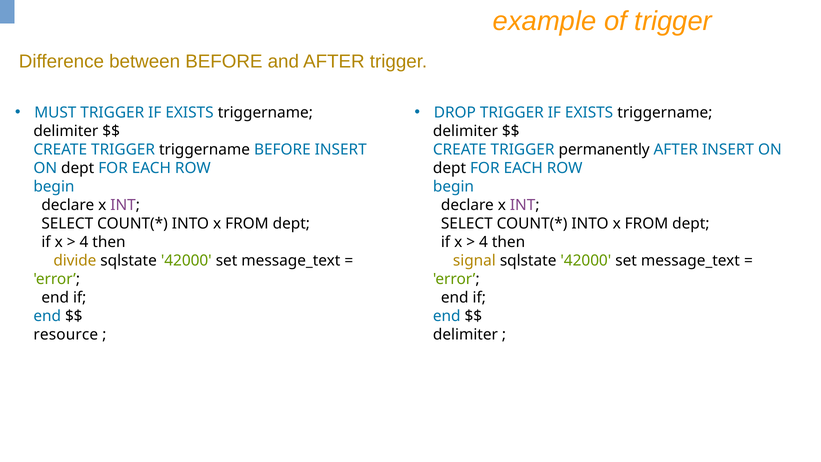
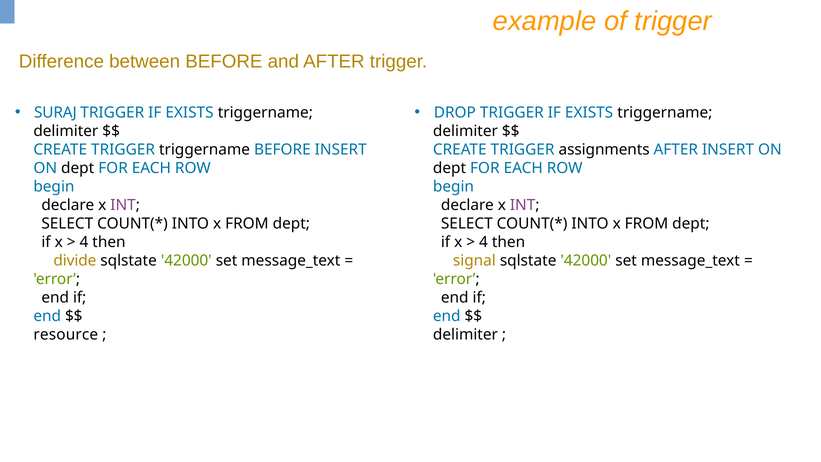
MUST: MUST -> SURAJ
permanently: permanently -> assignments
